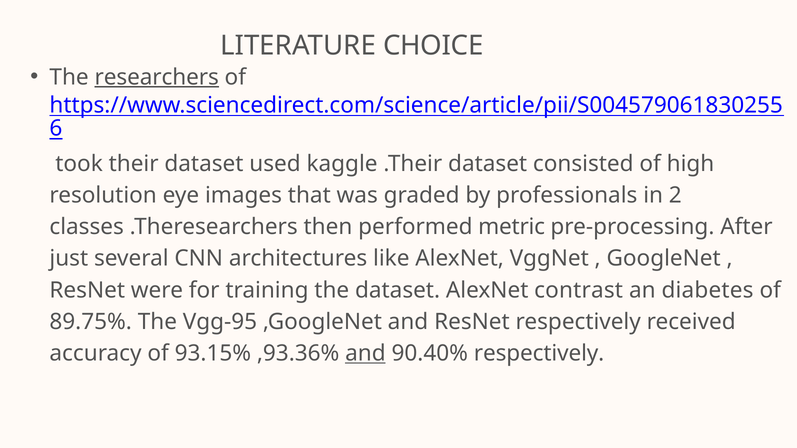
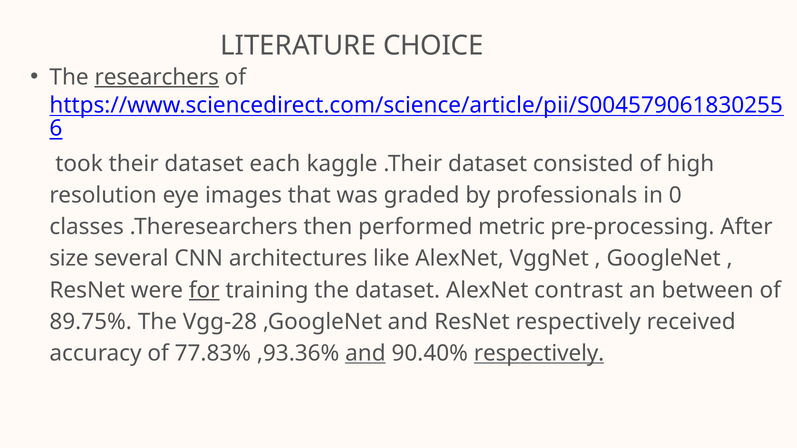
used: used -> each
2: 2 -> 0
just: just -> size
for underline: none -> present
diabetes: diabetes -> between
Vgg-95: Vgg-95 -> Vgg-28
93.15%: 93.15% -> 77.83%
respectively at (539, 354) underline: none -> present
